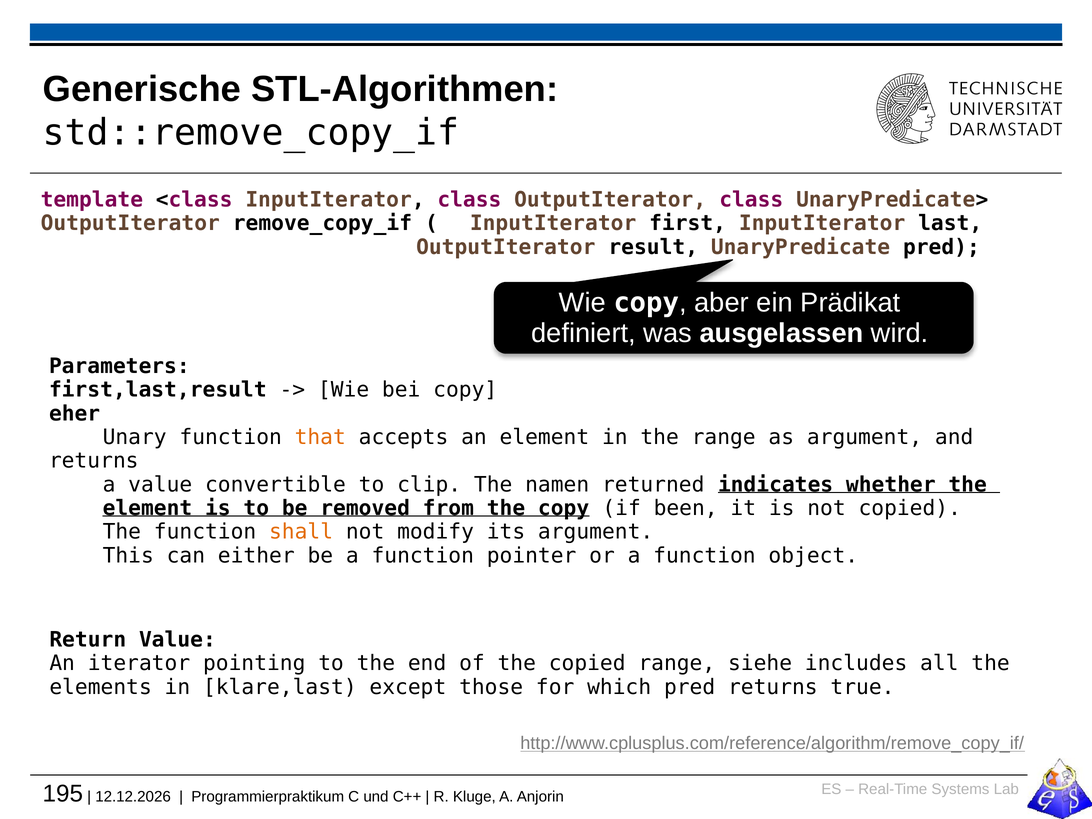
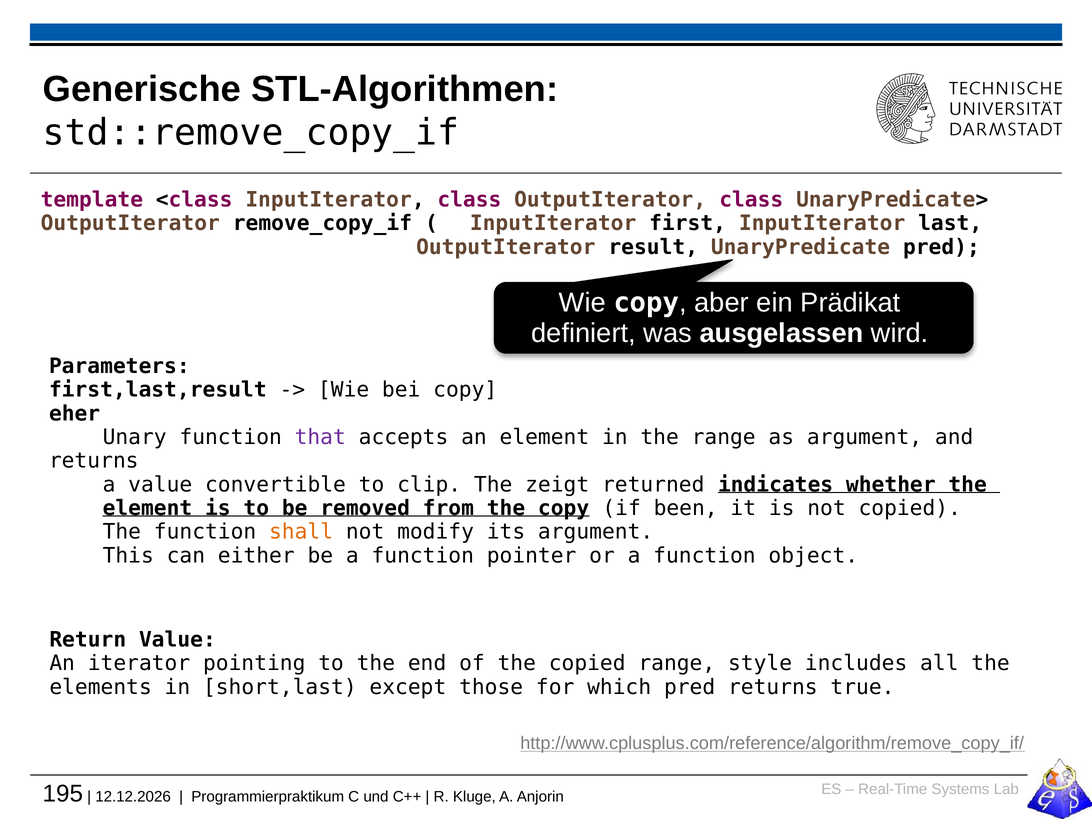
that colour: orange -> purple
namen: namen -> zeigt
siehe: siehe -> style
klare,last: klare,last -> short,last
